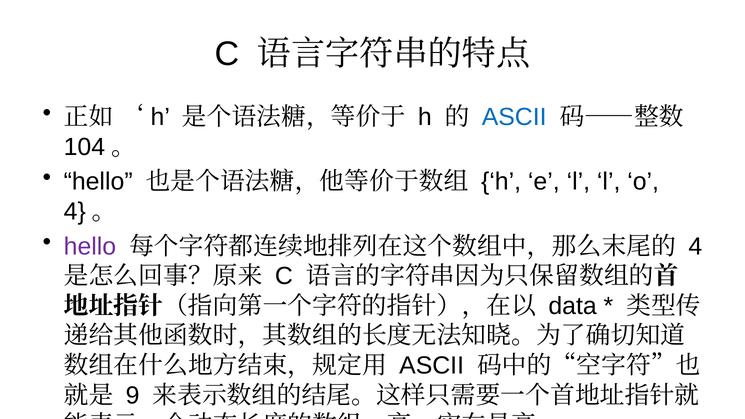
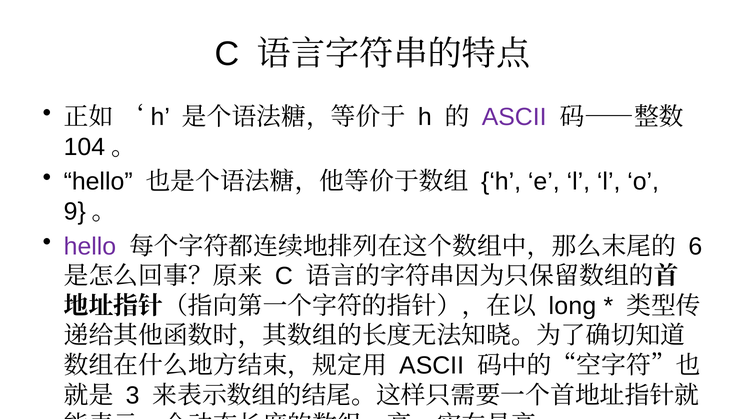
ASCII at (514, 117) colour: blue -> purple
4 at (75, 212): 4 -> 9
4 at (695, 246): 4 -> 6
data: data -> long
9: 9 -> 3
